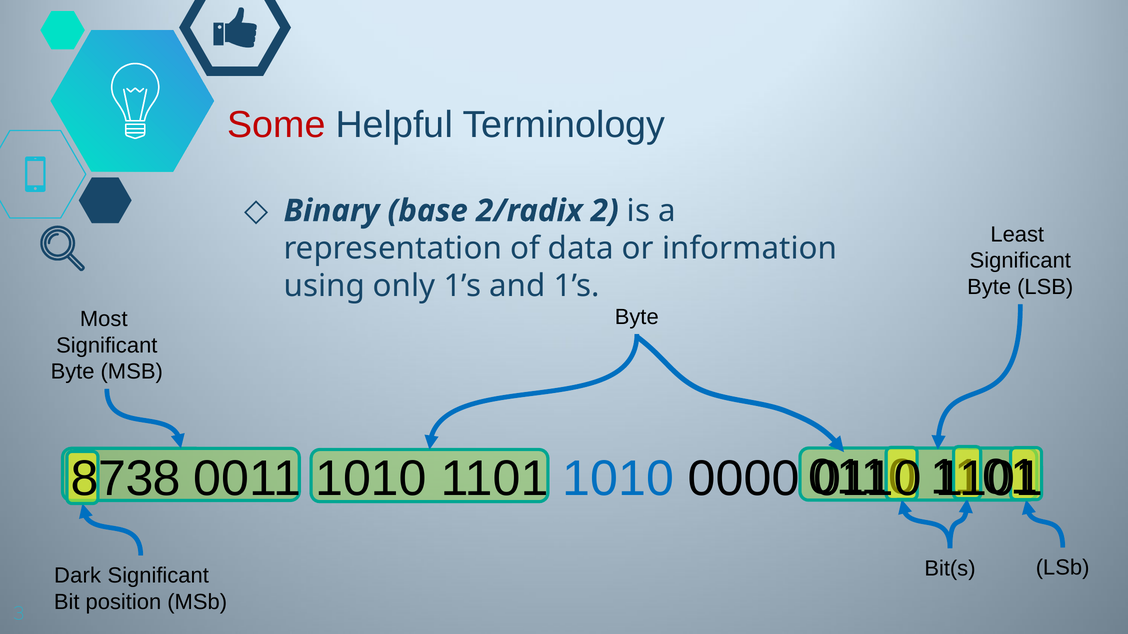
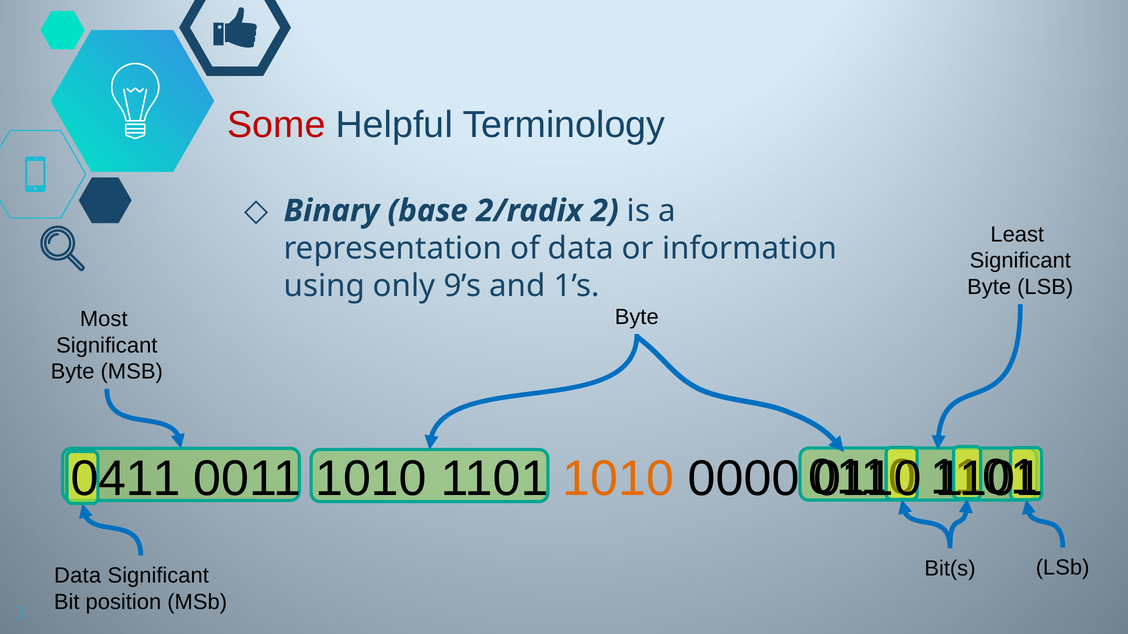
only 1’s: 1’s -> 9’s
8738: 8738 -> 0411
1010 at (618, 479) colour: blue -> orange
Dark at (78, 576): Dark -> Data
